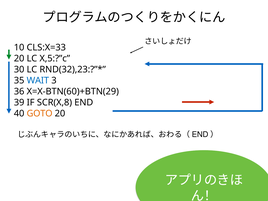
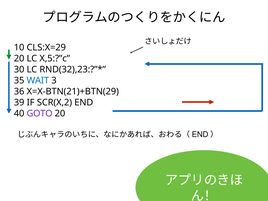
CLS:X=33: CLS:X=33 -> CLS:X=29
X=X-BTN(60)+BTN(29: X=X-BTN(60)+BTN(29 -> X=X-BTN(21)+BTN(29
SCR(X,8: SCR(X,8 -> SCR(X,2
GOTO colour: orange -> purple
